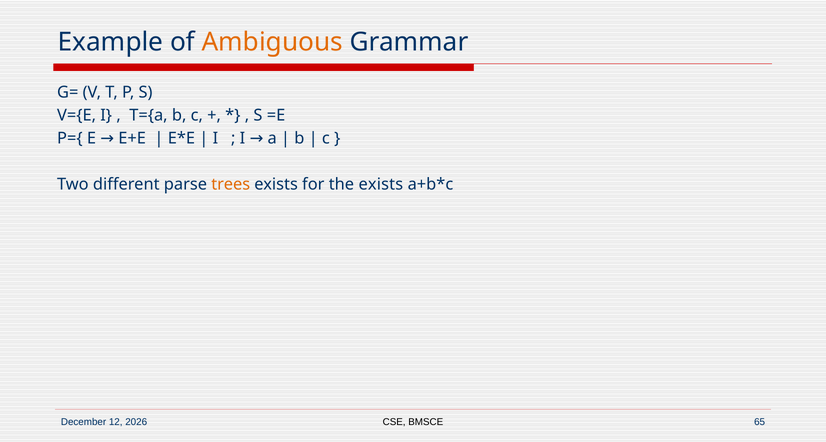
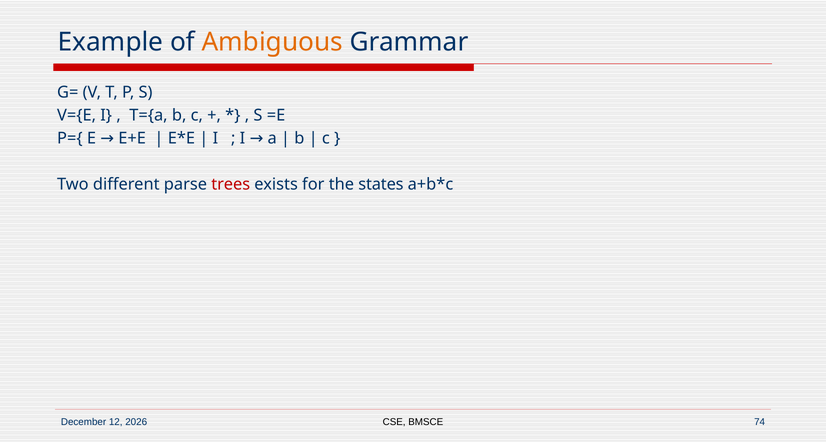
trees colour: orange -> red
the exists: exists -> states
65: 65 -> 74
